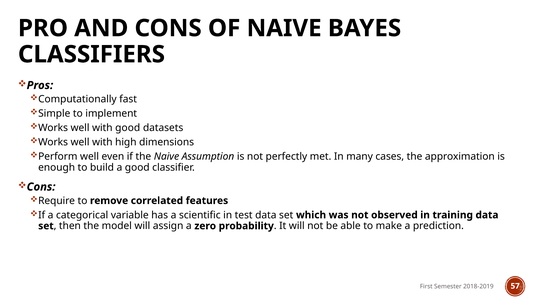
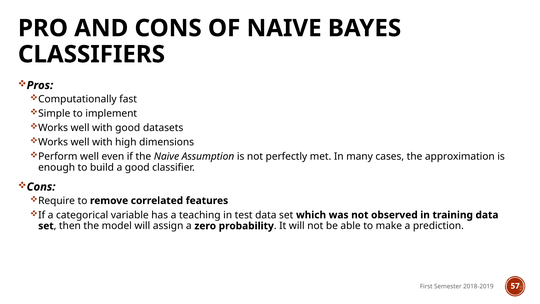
scientific: scientific -> teaching
